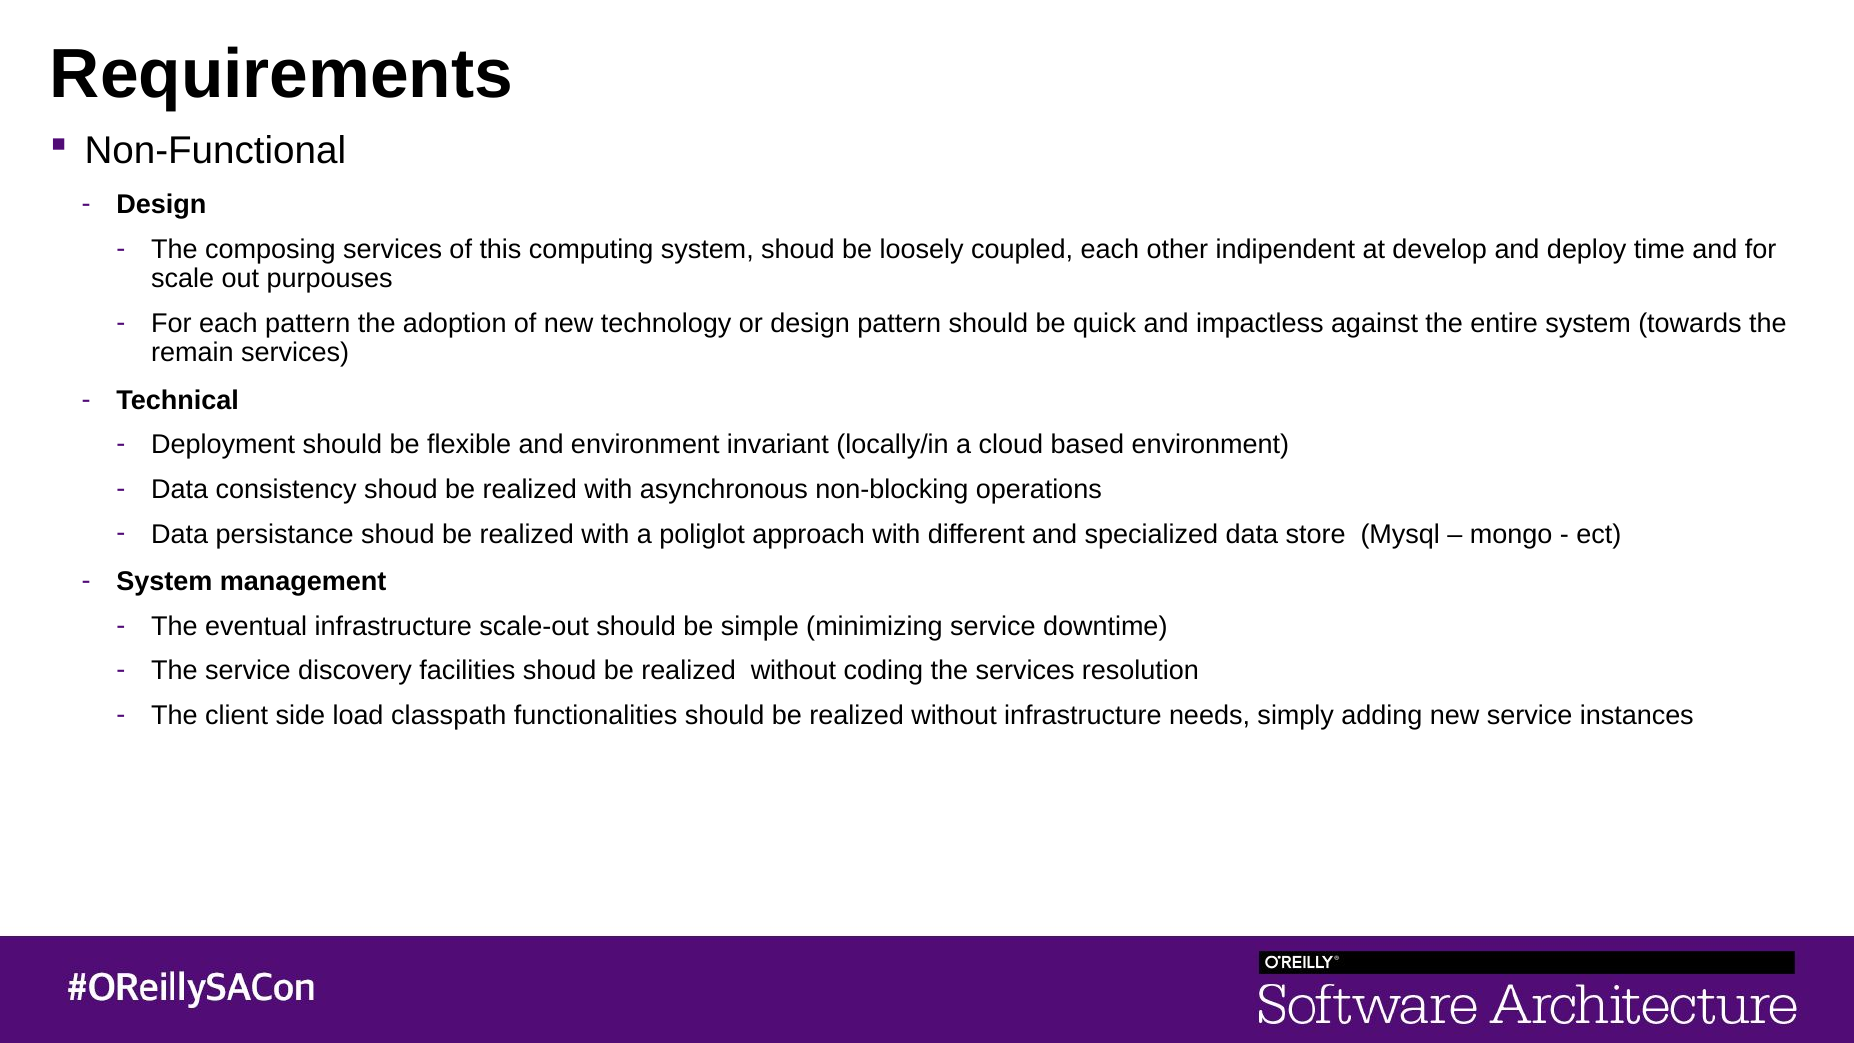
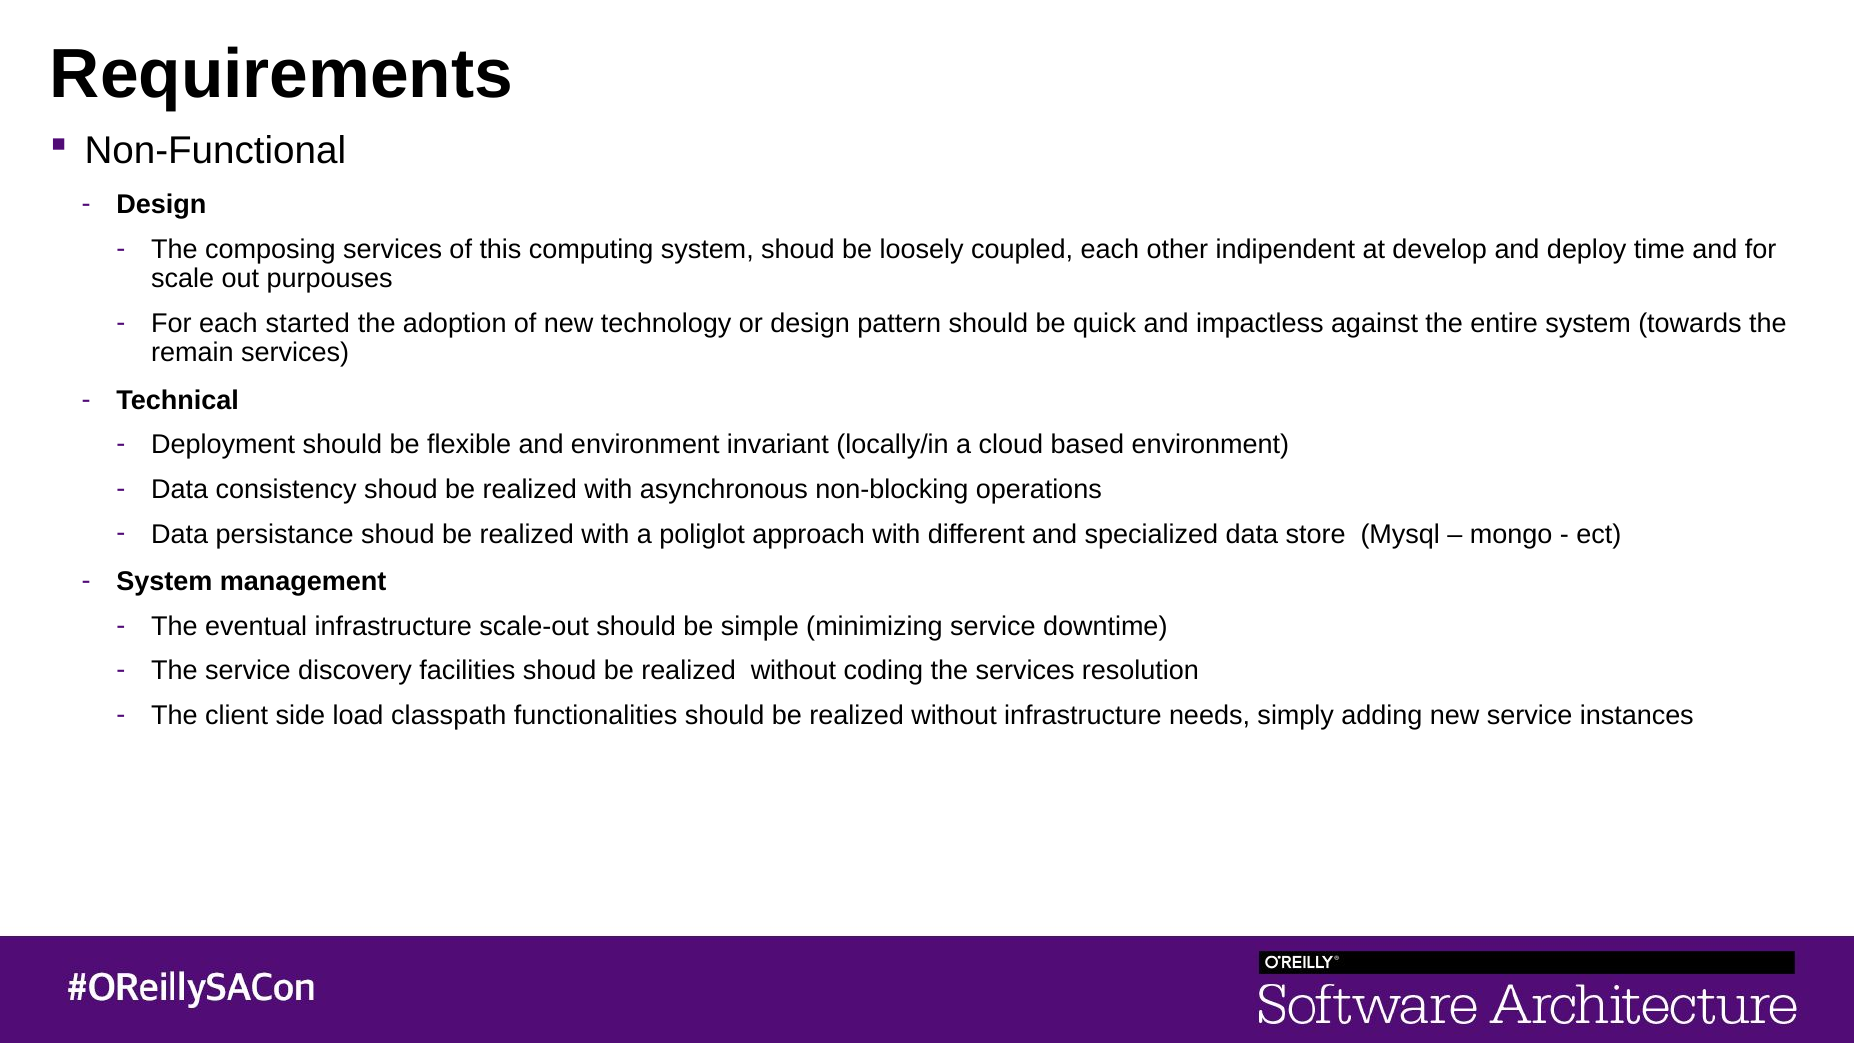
each pattern: pattern -> started
